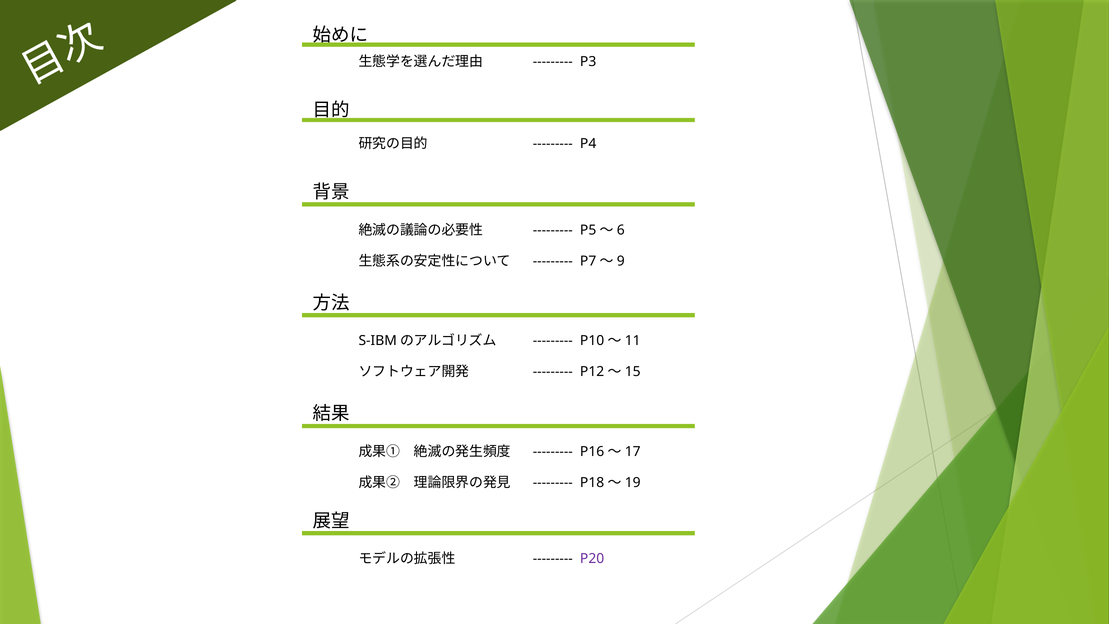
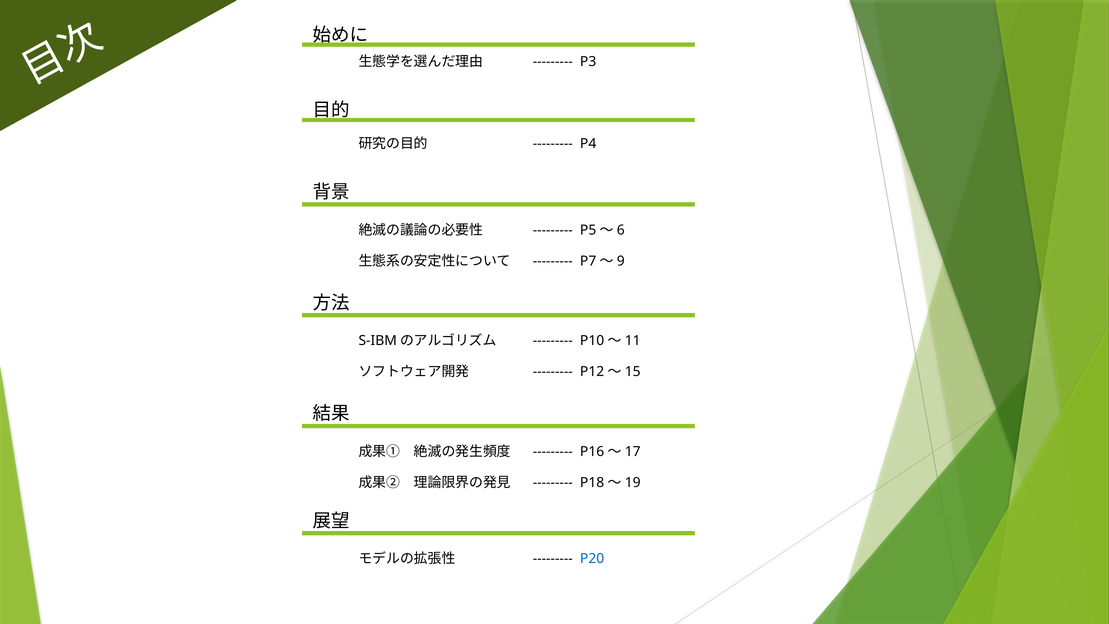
P20 colour: purple -> blue
